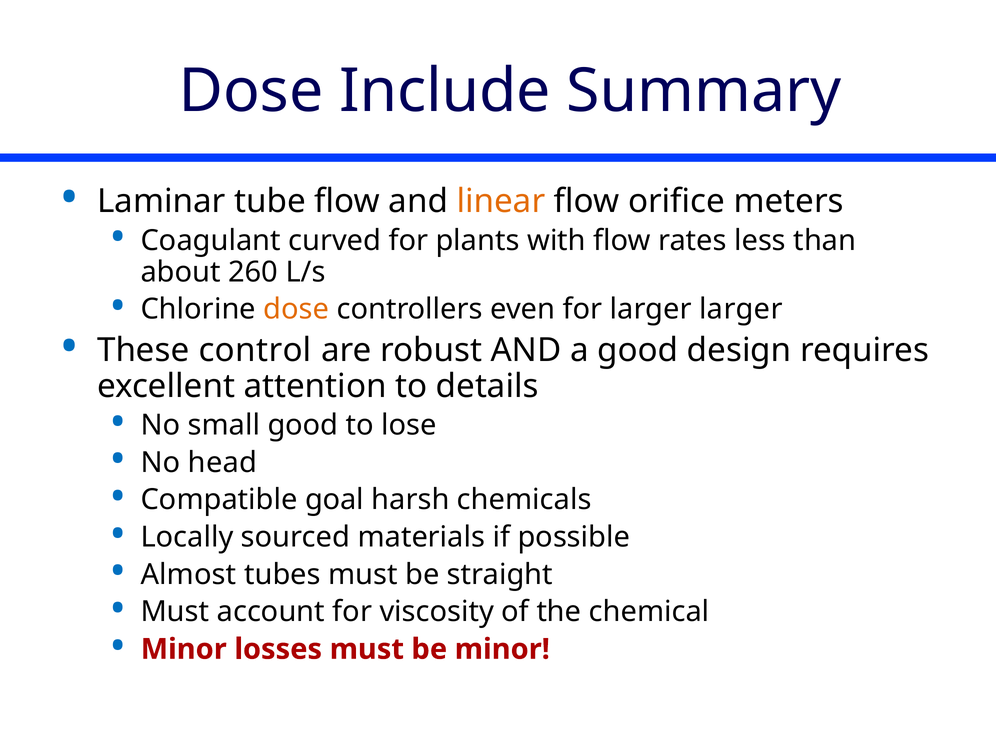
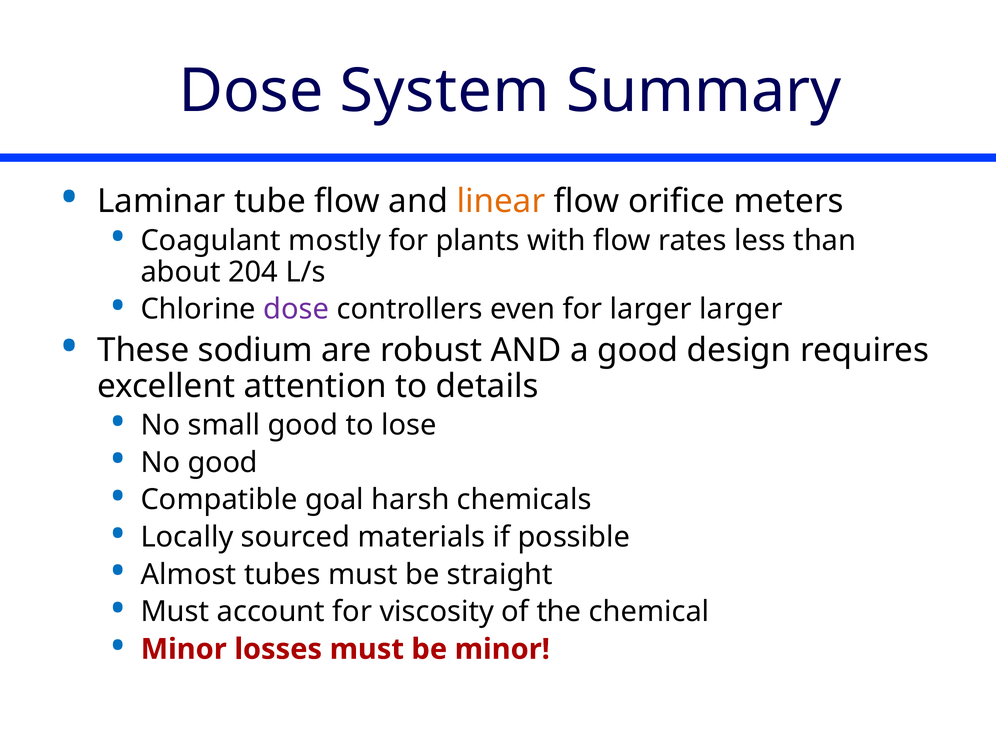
Include: Include -> System
curved: curved -> mostly
260: 260 -> 204
dose at (296, 309) colour: orange -> purple
control: control -> sodium
No head: head -> good
